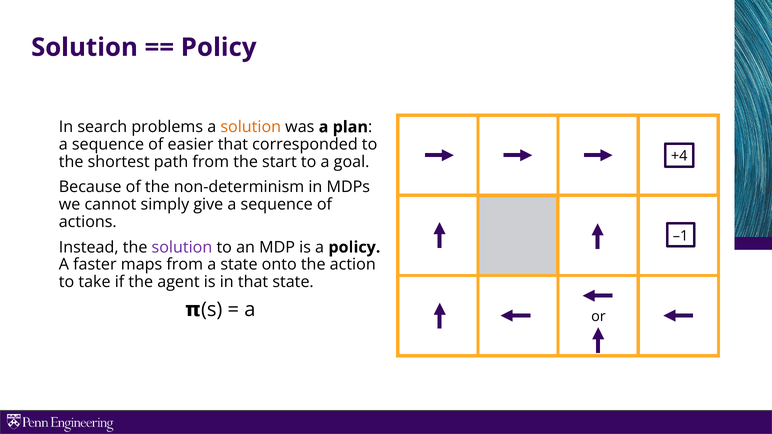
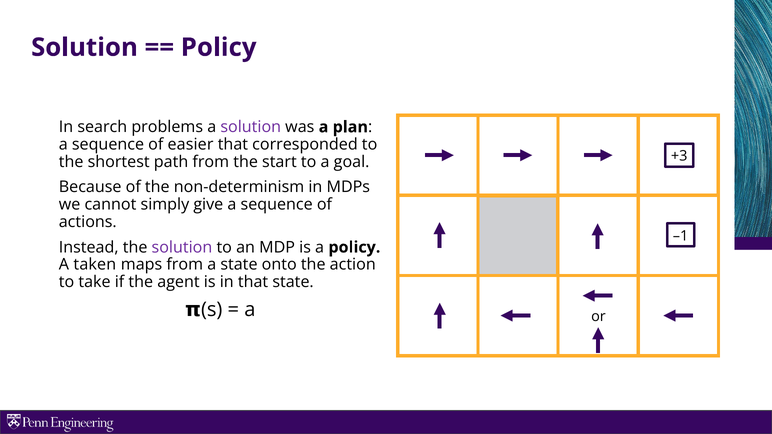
solution at (251, 127) colour: orange -> purple
+4: +4 -> +3
faster: faster -> taken
